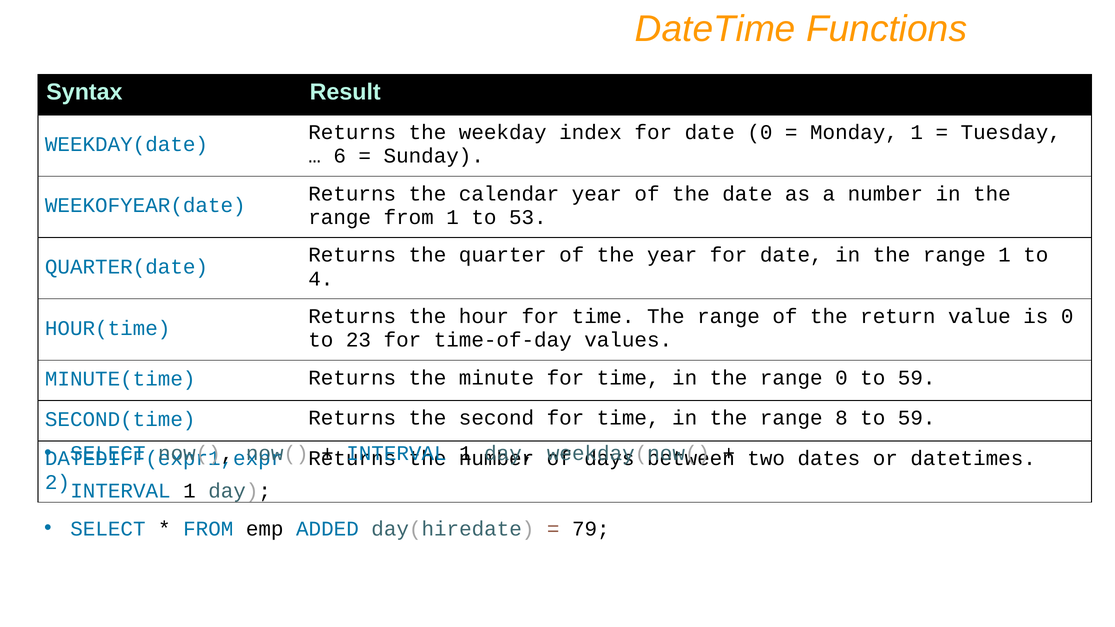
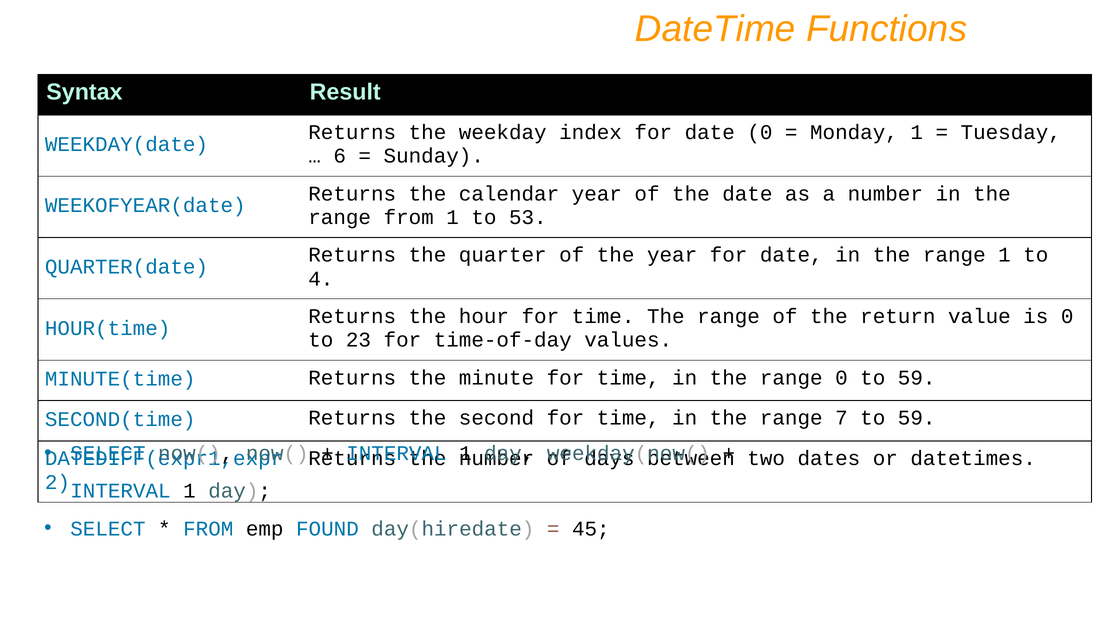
8: 8 -> 7
ADDED: ADDED -> FOUND
79: 79 -> 45
